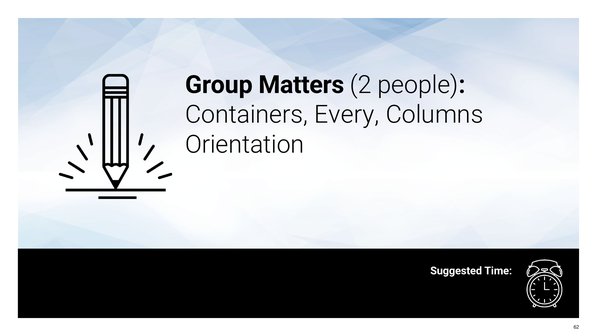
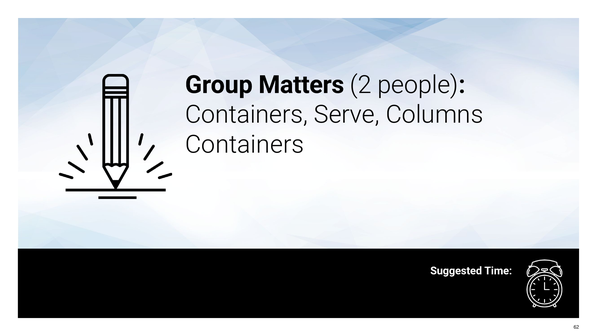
Every: Every -> Serve
Orientation at (245, 144): Orientation -> Containers
